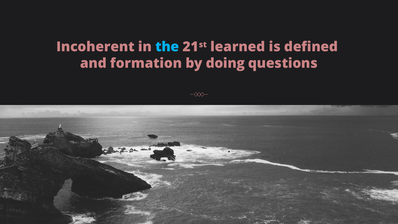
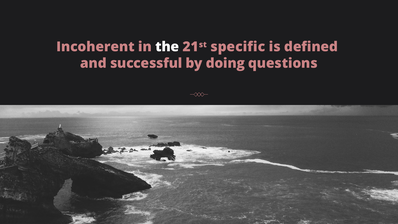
the colour: light blue -> white
learned: learned -> specific
formation: formation -> successful
